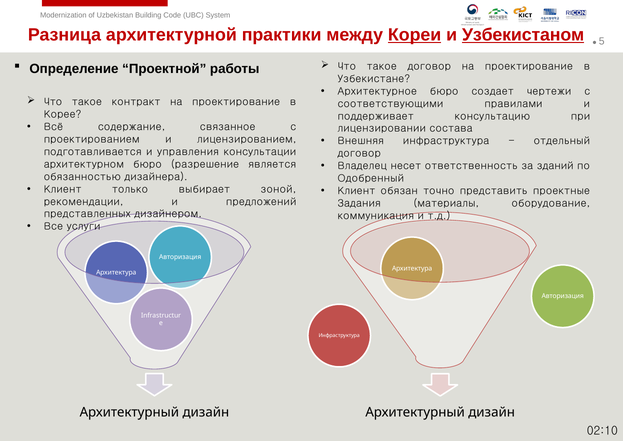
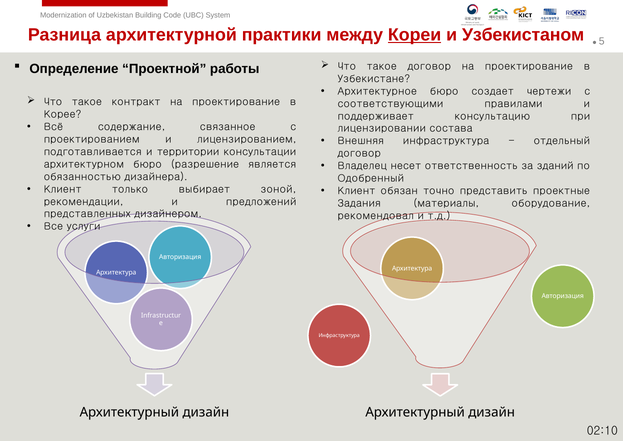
Узбекистаном underline: present -> none
управления: управления -> территории
коммуникация: коммуникация -> рекомендовал
